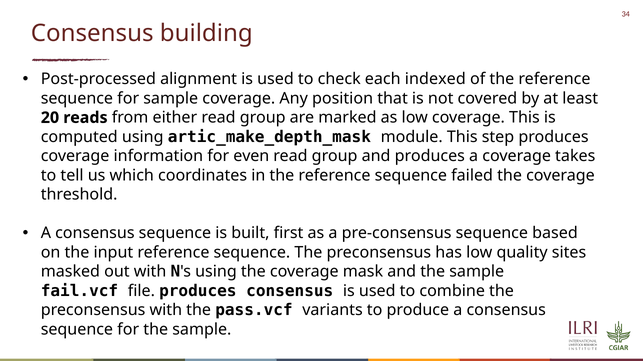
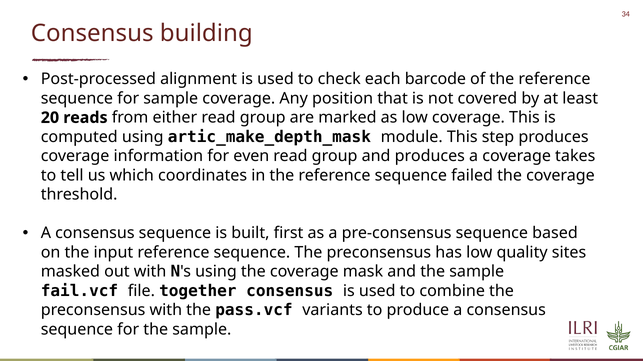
indexed: indexed -> barcode
file produces: produces -> together
